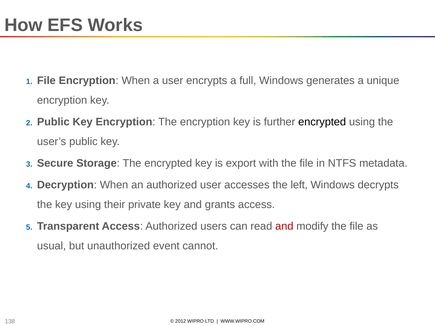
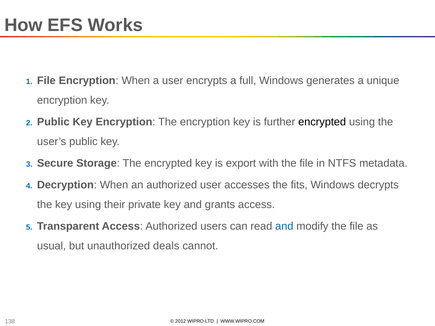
left: left -> fits
and at (284, 226) colour: red -> blue
event: event -> deals
